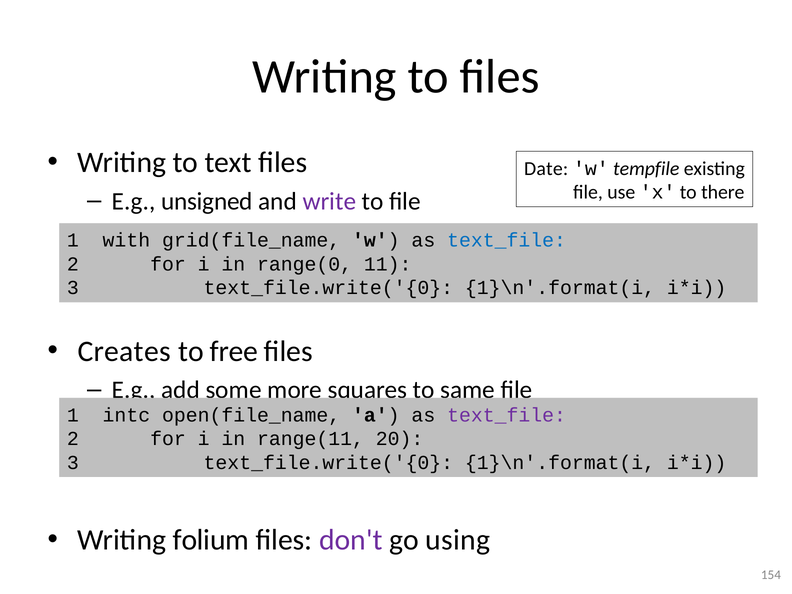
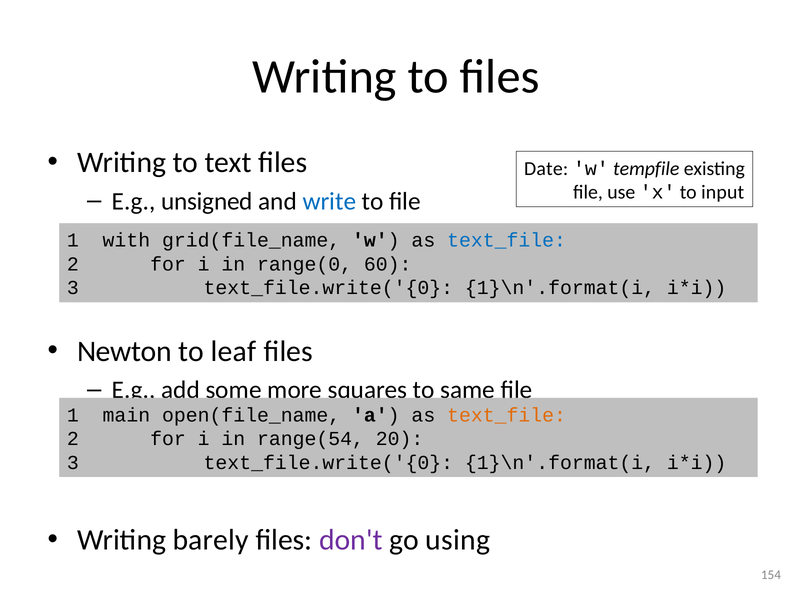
there: there -> input
write colour: purple -> blue
11: 11 -> 60
Creates: Creates -> Newton
free: free -> leaf
intc: intc -> main
text_file at (507, 415) colour: purple -> orange
range(11: range(11 -> range(54
folium: folium -> barely
